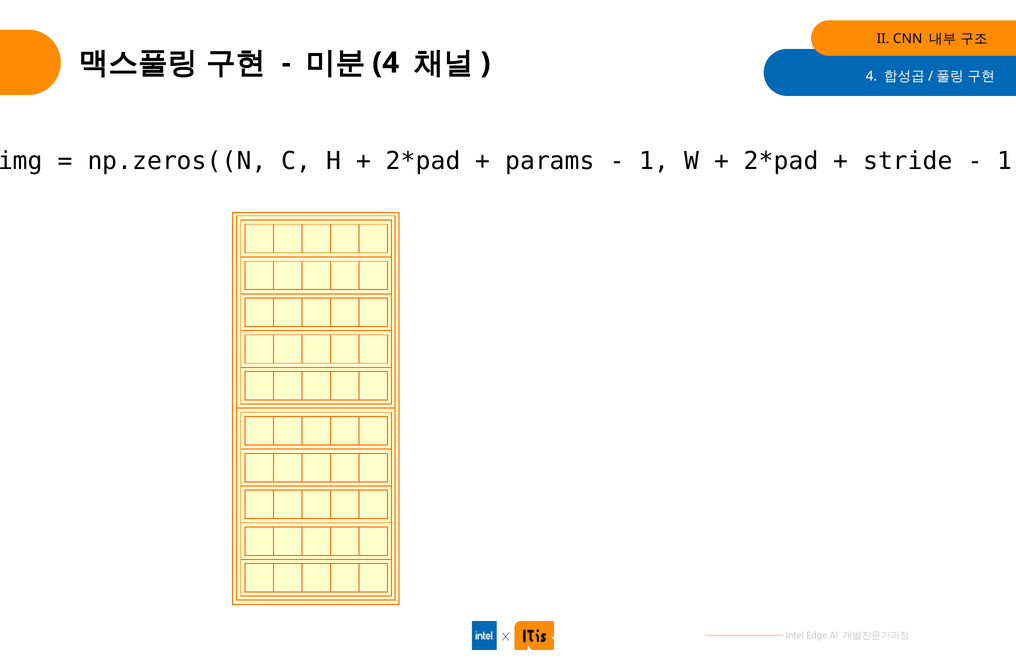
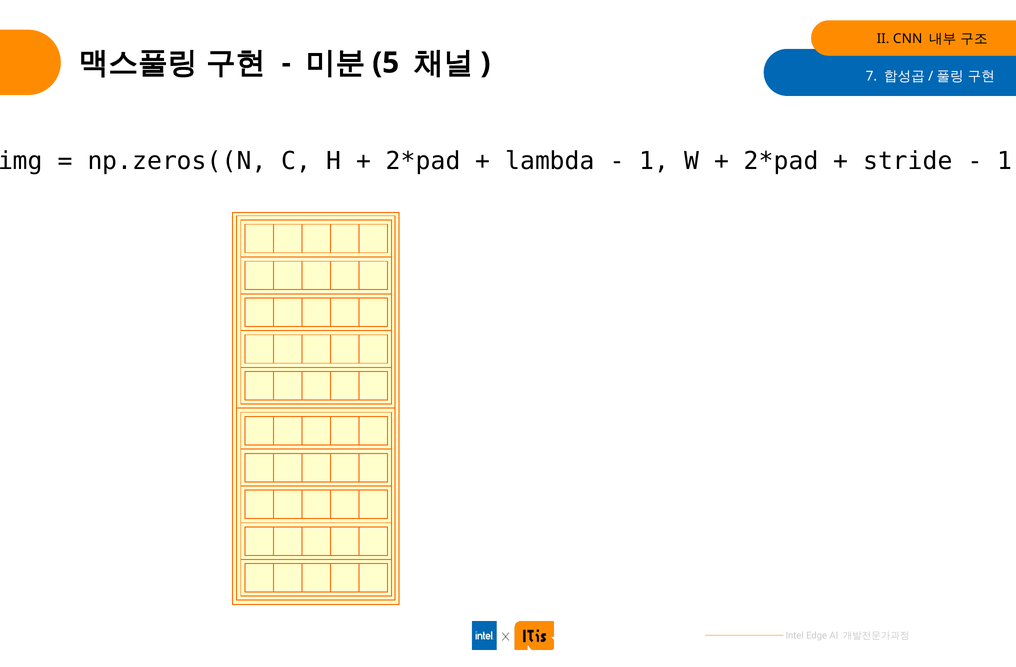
4 at (386, 63): 4 -> 5
4 at (871, 76): 4 -> 7
params: params -> lambda
